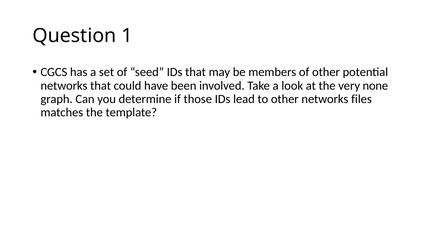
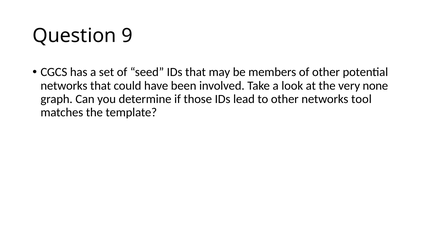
1: 1 -> 9
files: files -> tool
